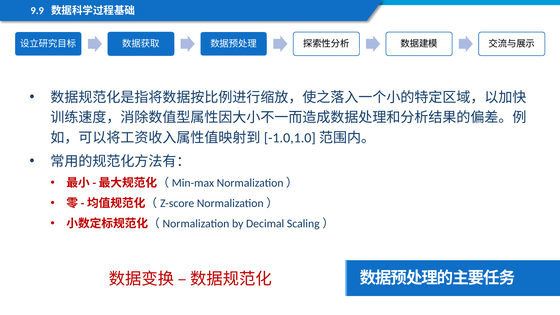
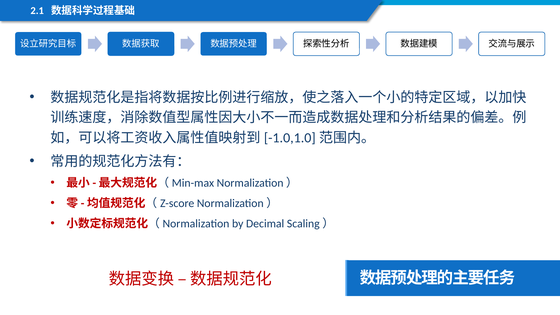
9.9: 9.9 -> 2.1
